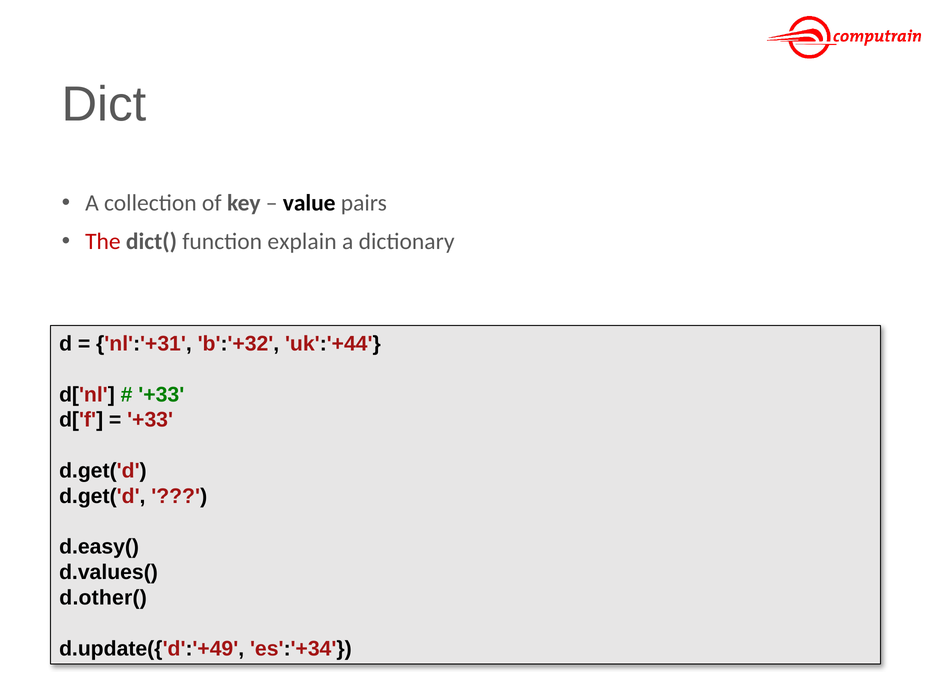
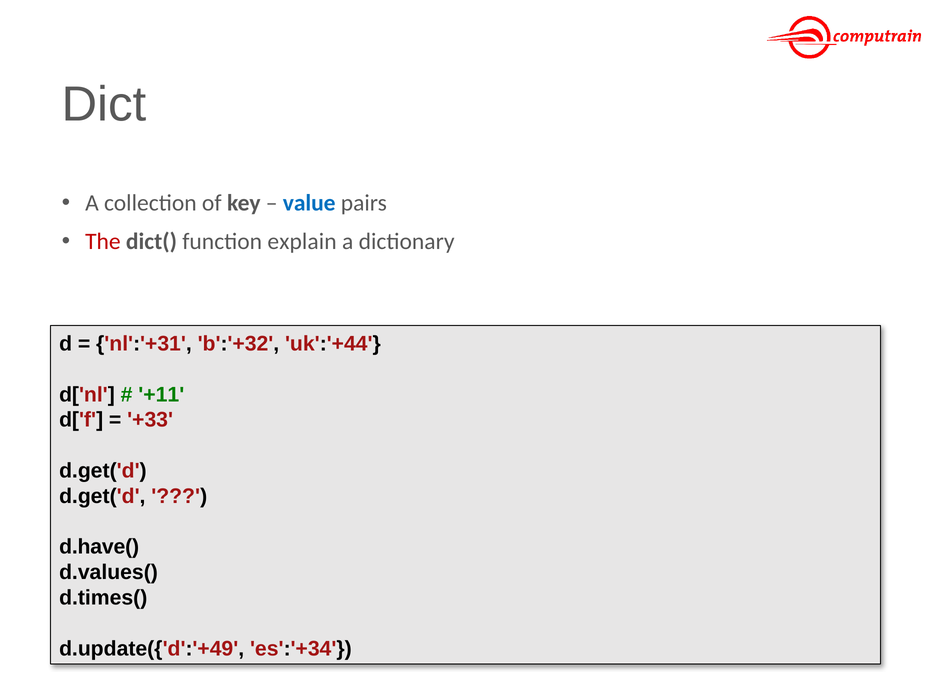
value colour: black -> blue
+33 at (161, 395): +33 -> +11
d.easy(: d.easy( -> d.have(
d.other(: d.other( -> d.times(
